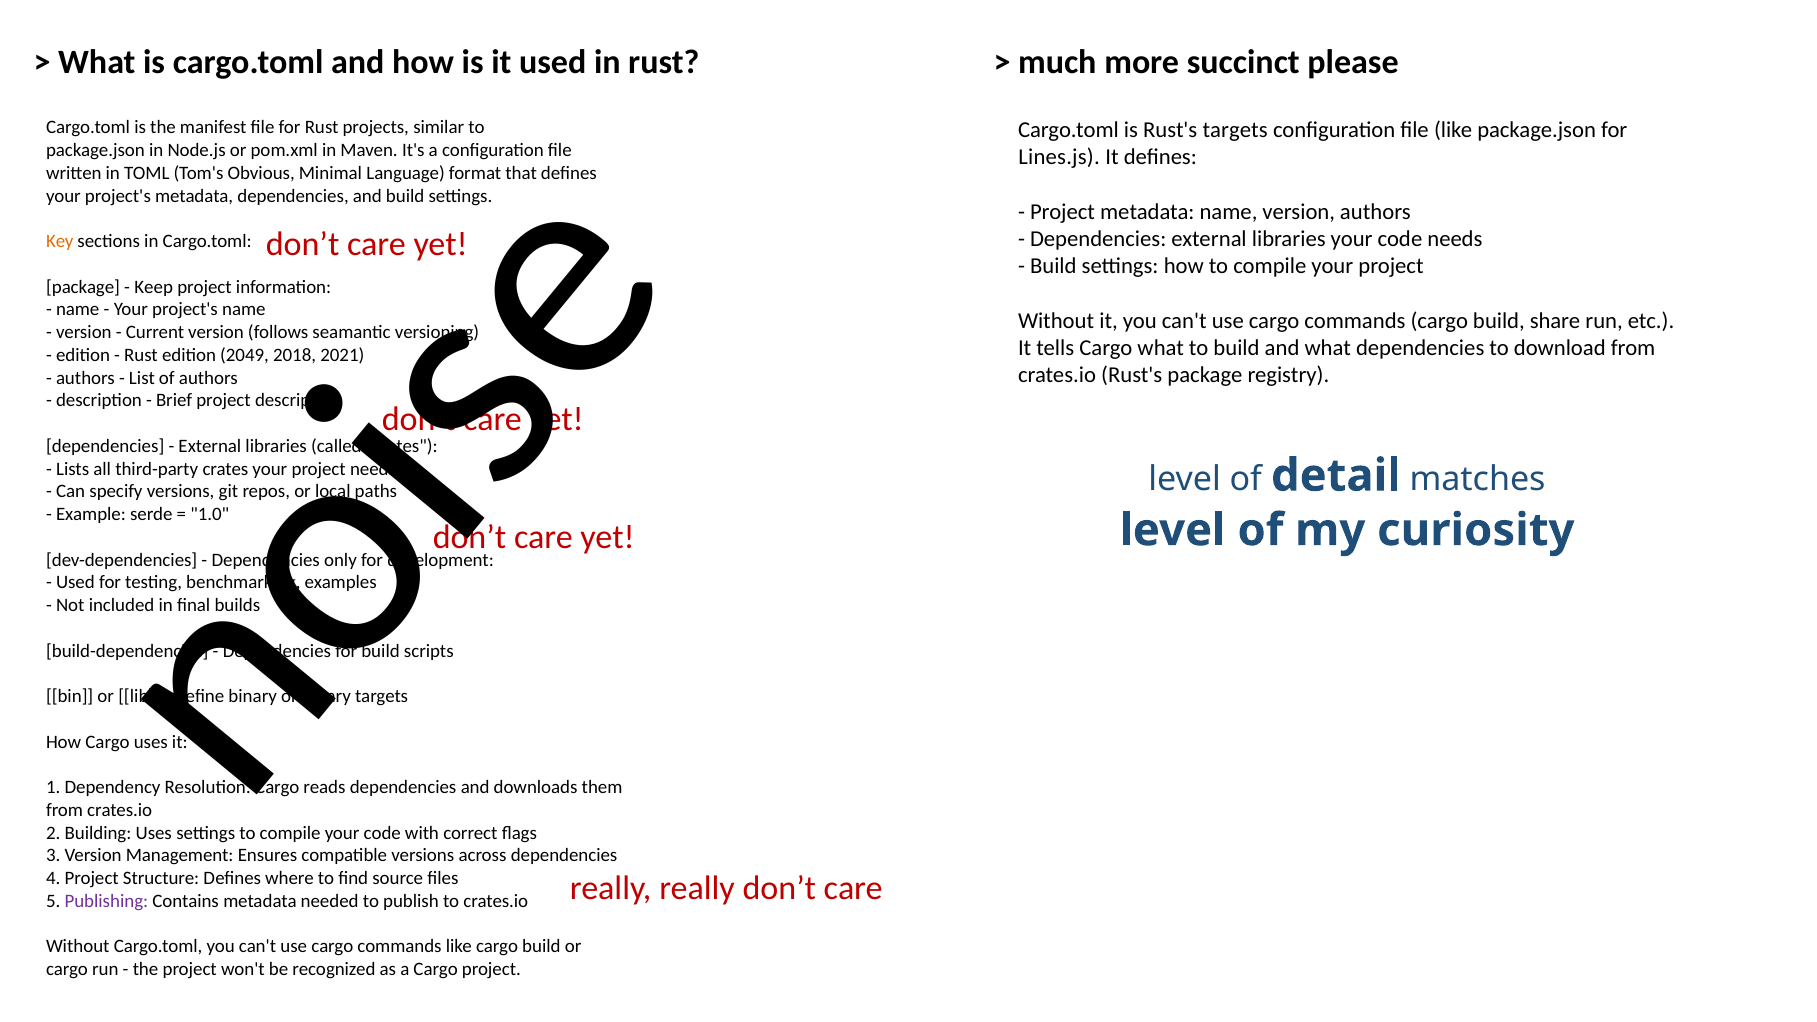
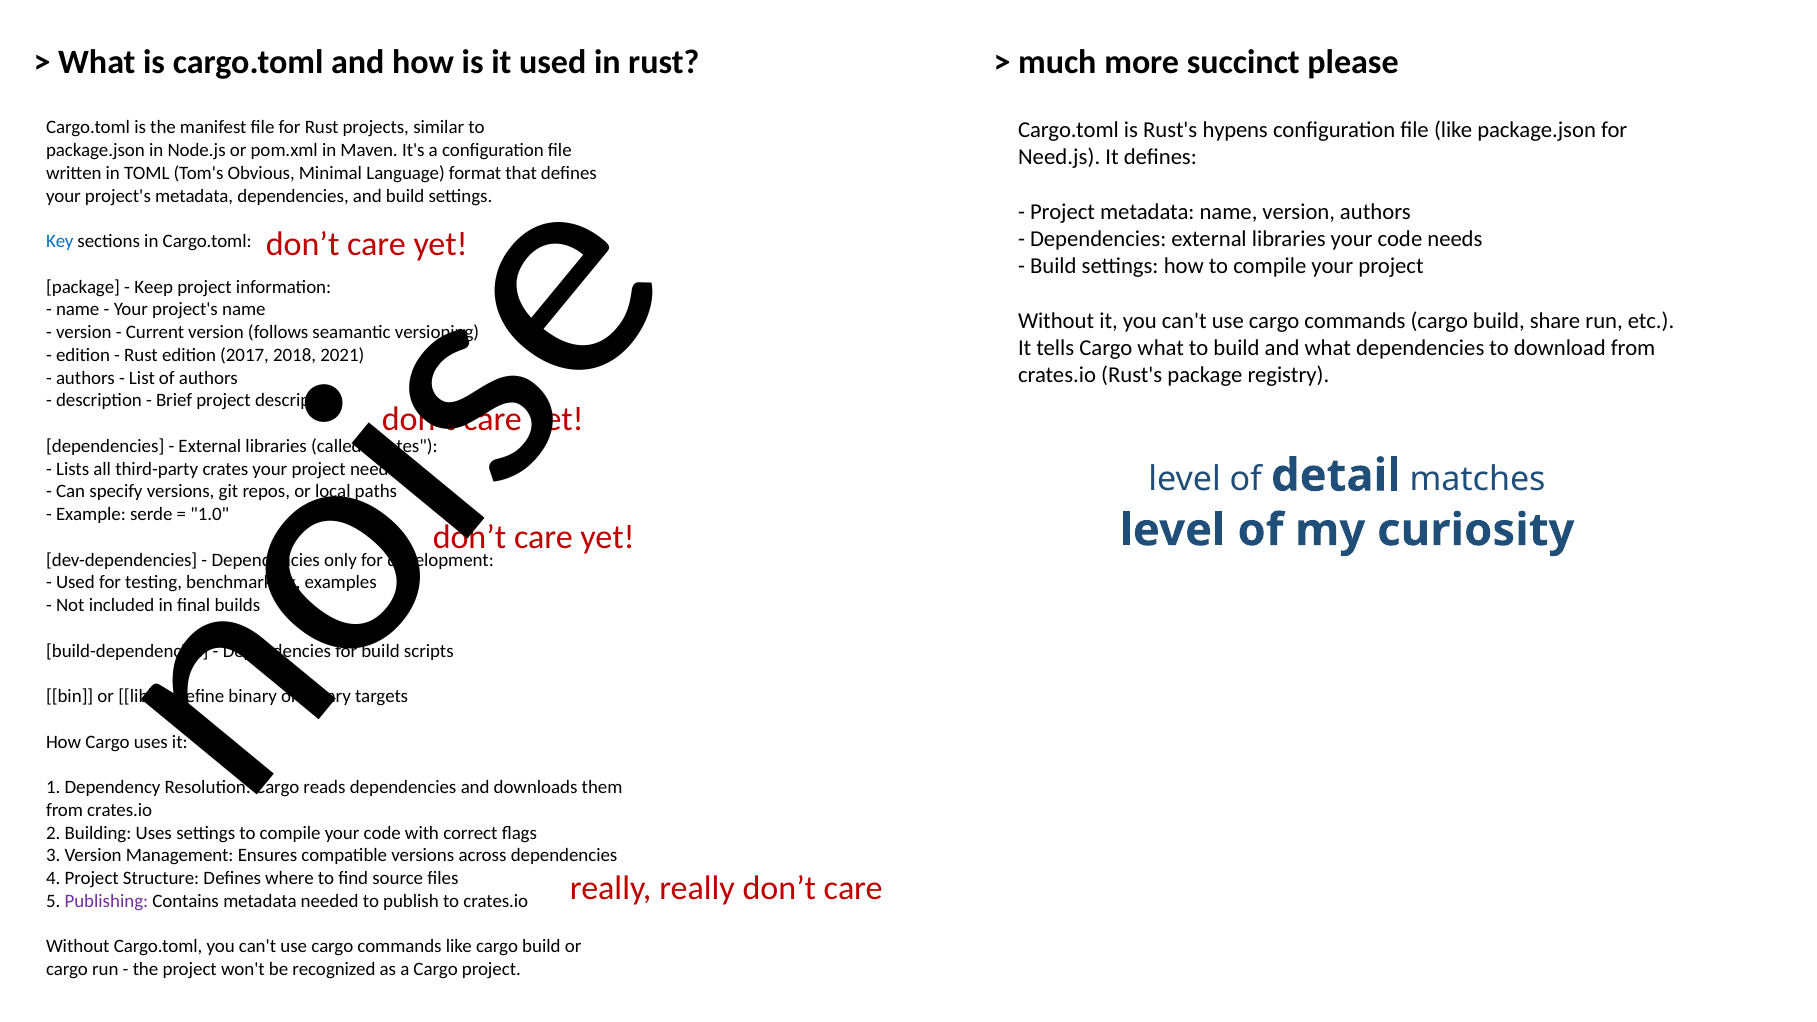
Rust's targets: targets -> hypens
Lines.js: Lines.js -> Need.js
Key colour: orange -> blue
2049: 2049 -> 2017
